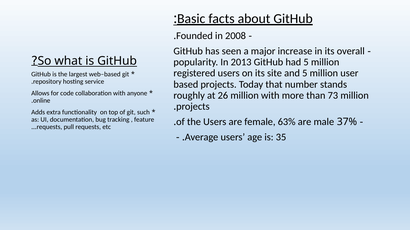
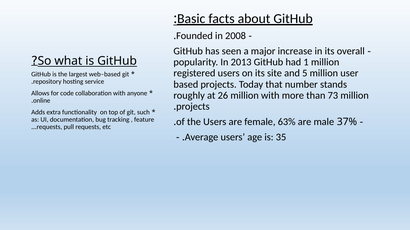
had 5: 5 -> 1
